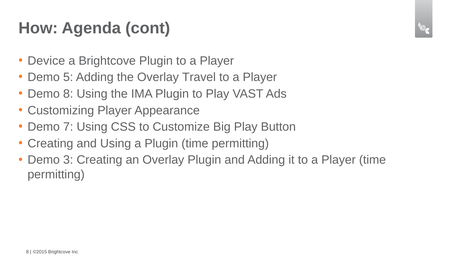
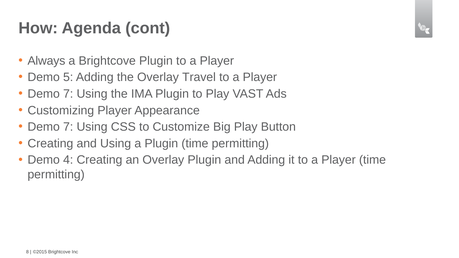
Device: Device -> Always
8 at (68, 94): 8 -> 7
3: 3 -> 4
